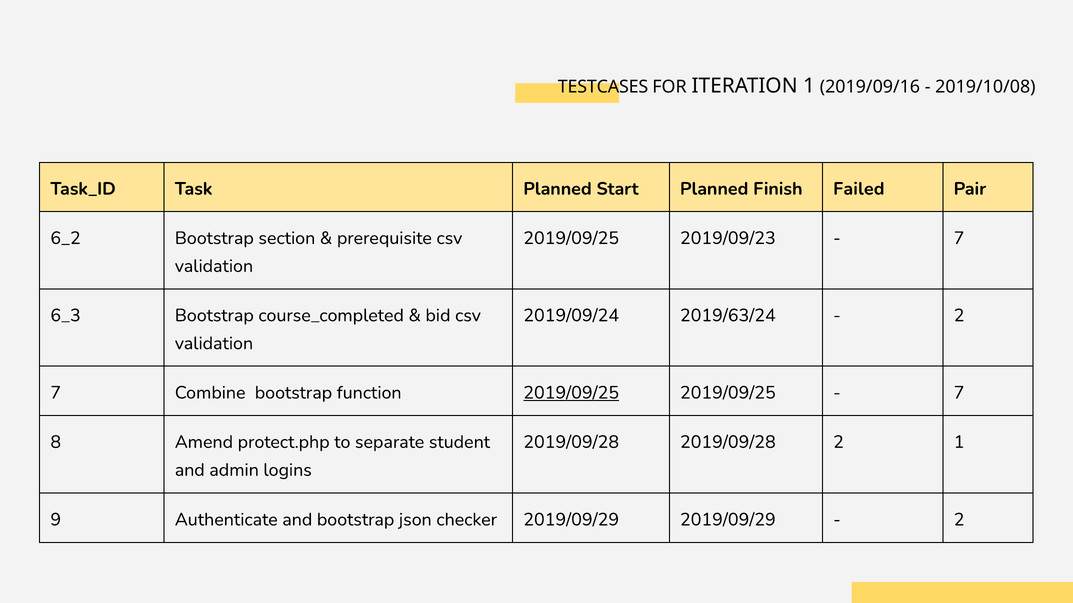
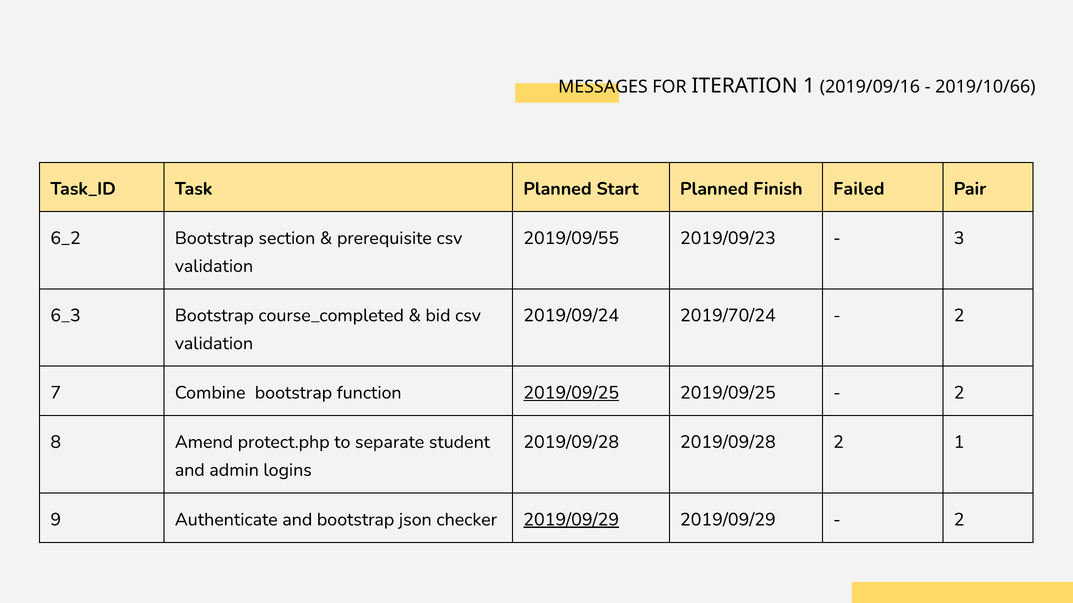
TESTCASES: TESTCASES -> MESSAGES
2019/10/08: 2019/10/08 -> 2019/10/66
2019/09/25 at (571, 238): 2019/09/25 -> 2019/09/55
7 at (959, 238): 7 -> 3
2019/63/24: 2019/63/24 -> 2019/70/24
7 at (959, 393): 7 -> 2
2019/09/29 at (571, 520) underline: none -> present
